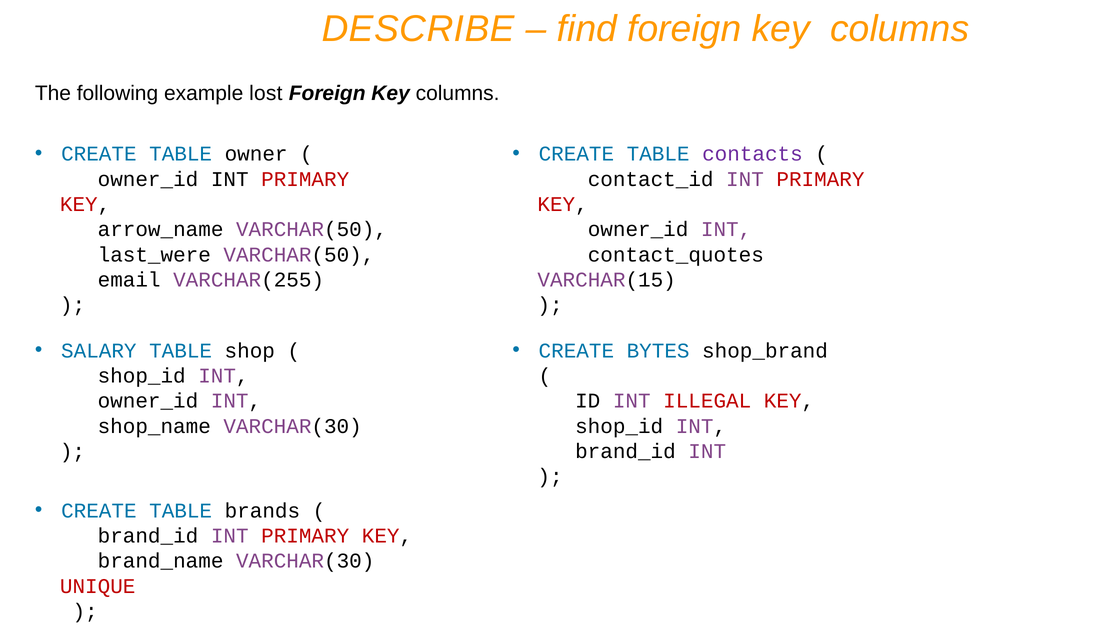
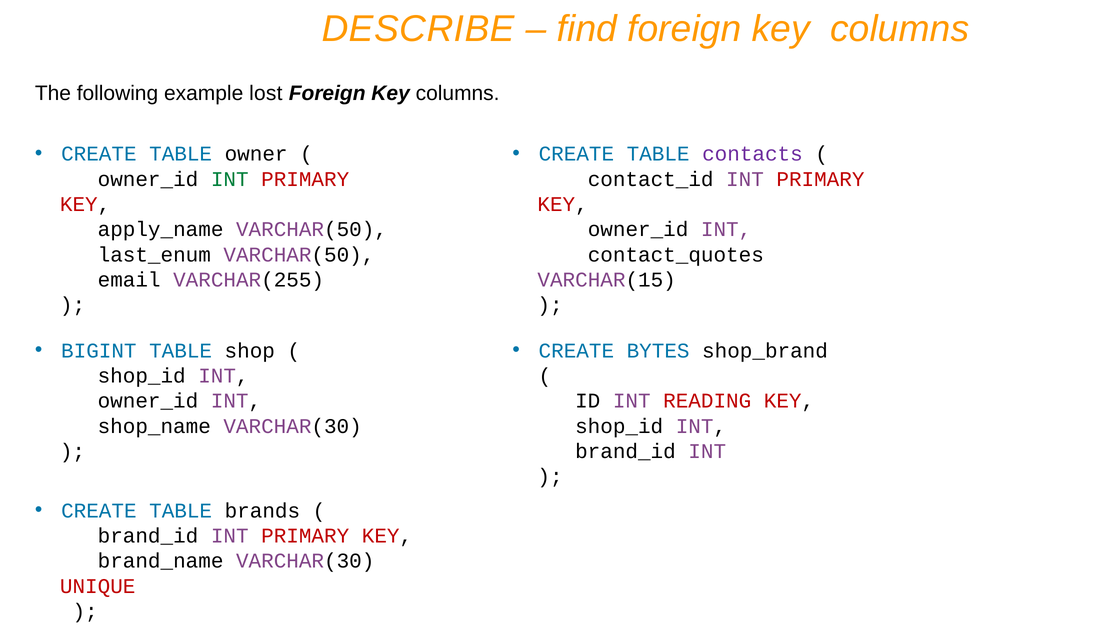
INT at (230, 179) colour: black -> green
arrow_name: arrow_name -> apply_name
last_were: last_were -> last_enum
SALARY: SALARY -> BIGINT
ILLEGAL: ILLEGAL -> READING
